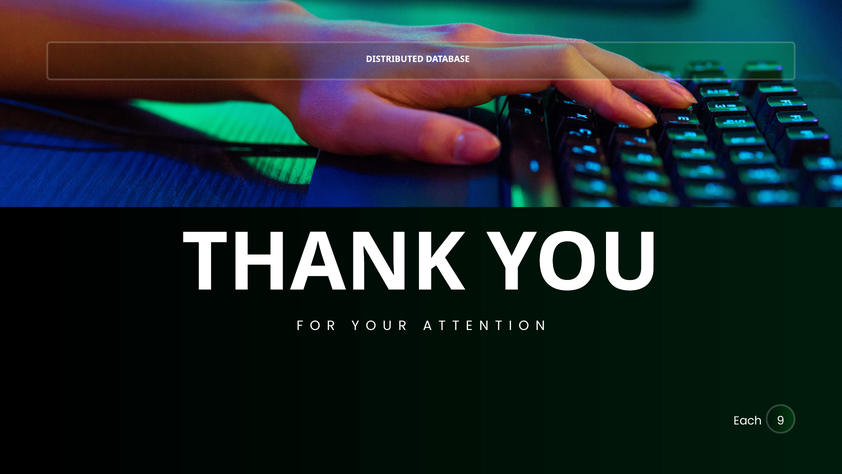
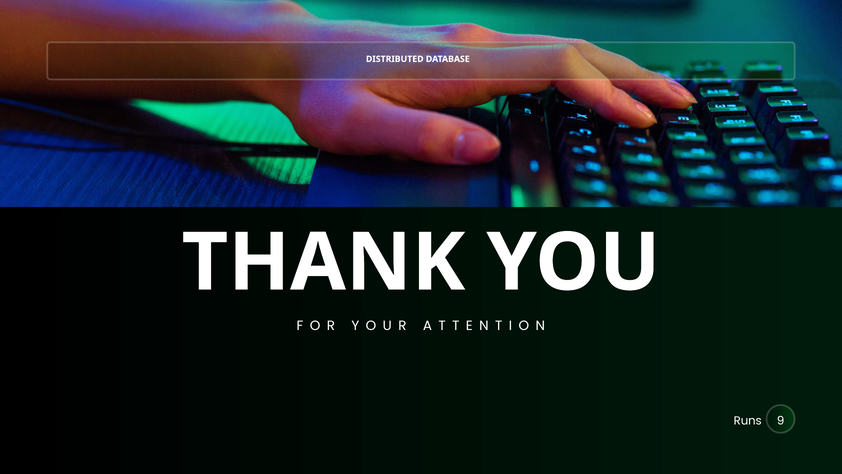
Each: Each -> Runs
